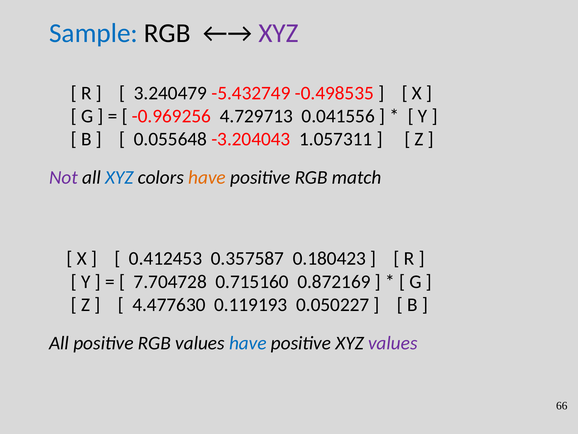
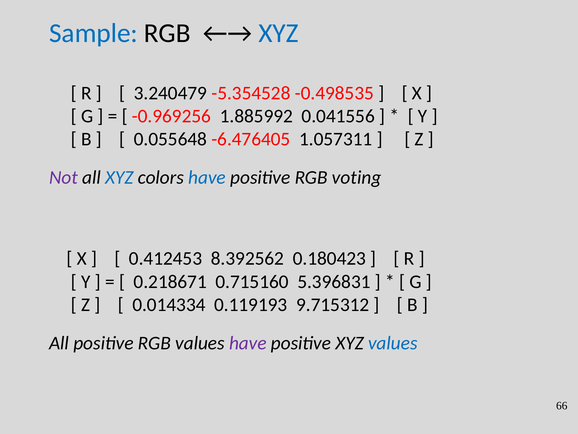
XYZ at (278, 33) colour: purple -> blue
-5.432749: -5.432749 -> -5.354528
4.729713: 4.729713 -> 1.885992
-3.204043: -3.204043 -> -6.476405
have at (207, 177) colour: orange -> blue
match: match -> voting
0.357587: 0.357587 -> 8.392562
7.704728: 7.704728 -> 0.218671
0.872169: 0.872169 -> 5.396831
4.477630: 4.477630 -> 0.014334
0.050227: 0.050227 -> 9.715312
have at (248, 343) colour: blue -> purple
values at (393, 343) colour: purple -> blue
